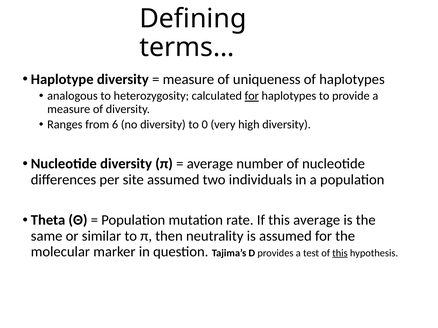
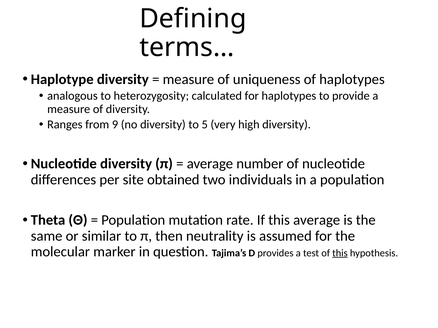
for at (252, 96) underline: present -> none
6: 6 -> 9
0: 0 -> 5
site assumed: assumed -> obtained
